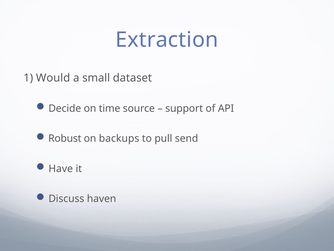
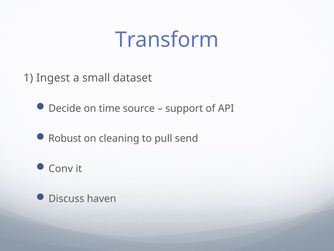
Extraction: Extraction -> Transform
Would: Would -> Ingest
backups: backups -> cleaning
Have: Have -> Conv
